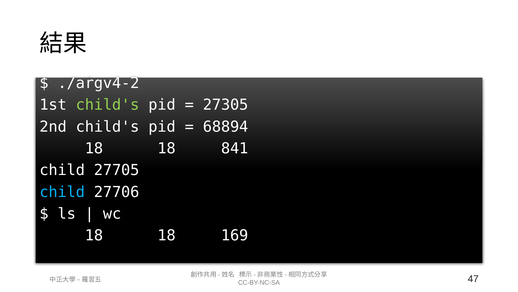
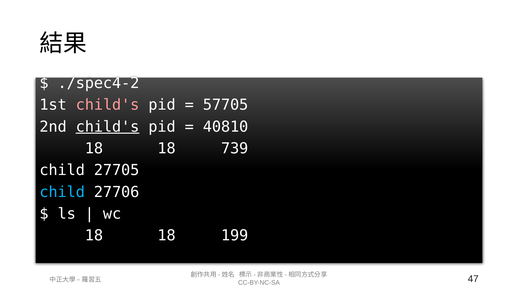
./argv4-2: ./argv4-2 -> ./spec4-2
child's at (108, 105) colour: light green -> pink
27305: 27305 -> 57705
child's at (108, 126) underline: none -> present
68894: 68894 -> 40810
841: 841 -> 739
169: 169 -> 199
